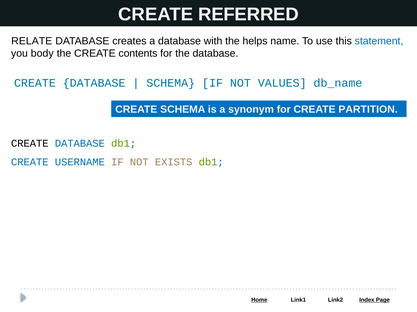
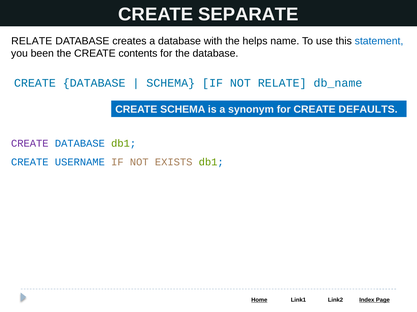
REFERRED: REFERRED -> SEPARATE
body: body -> been
NOT VALUES: VALUES -> RELATE
PARTITION: PARTITION -> DEFAULTS
CREATE at (30, 144) colour: black -> purple
